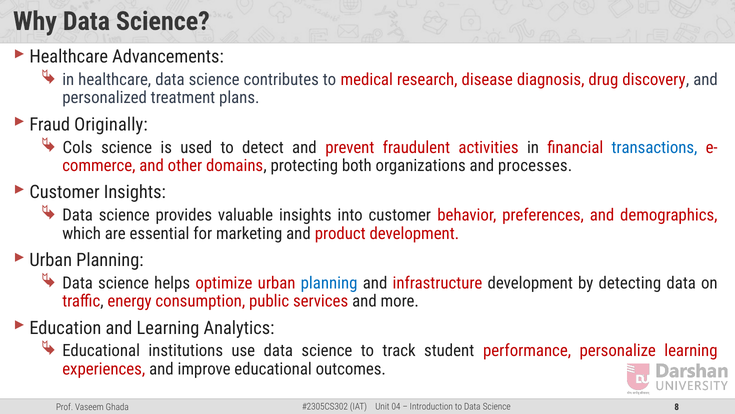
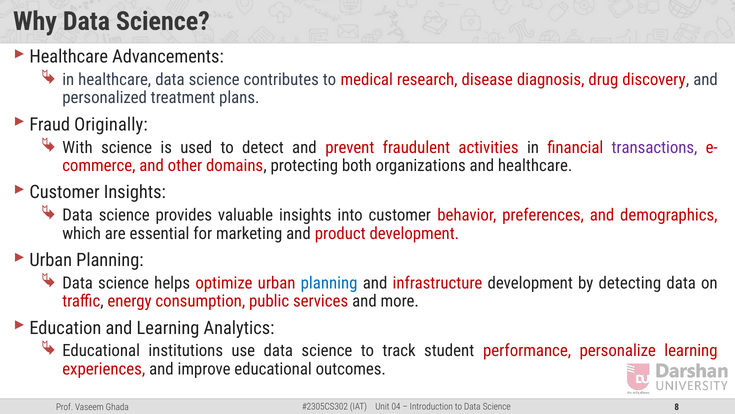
Cols: Cols -> With
transactions colour: blue -> purple
and processes: processes -> healthcare
